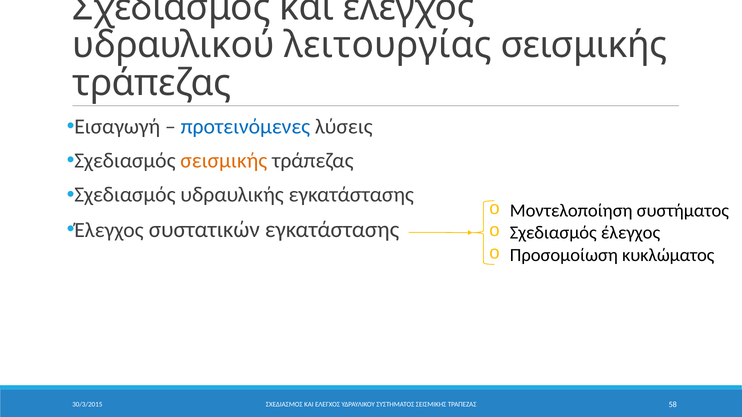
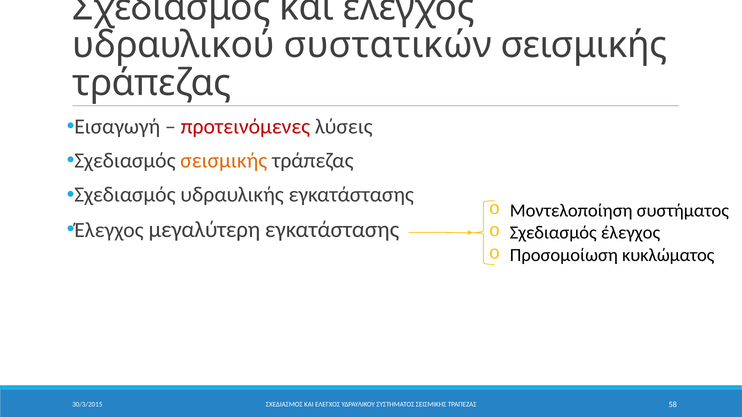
λειτουργίας: λειτουργίας -> συστατικών
προτεινόμενες colour: blue -> red
συστατικών: συστατικών -> μεγαλύτερη
